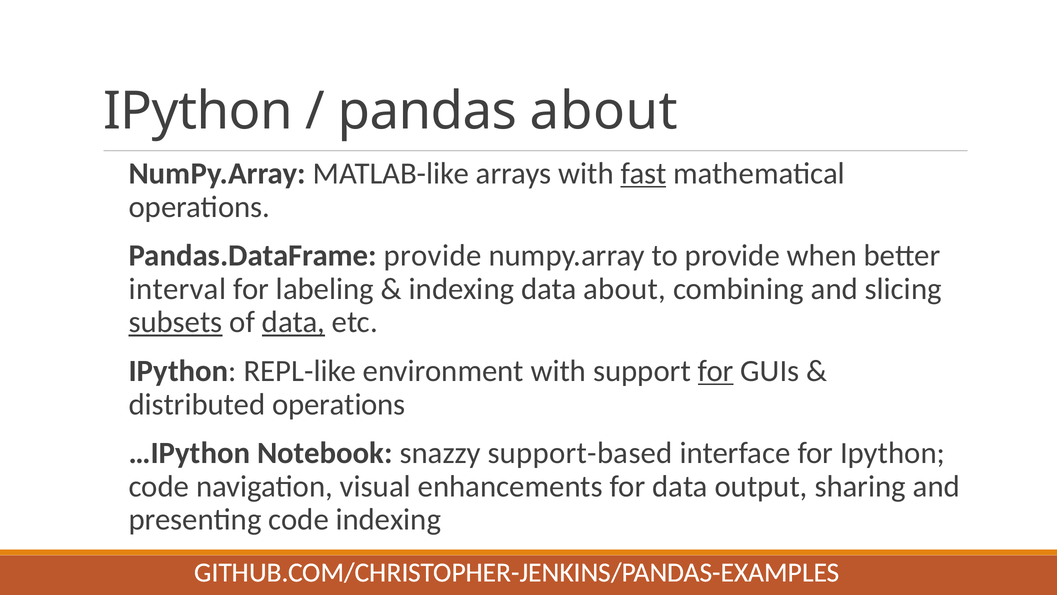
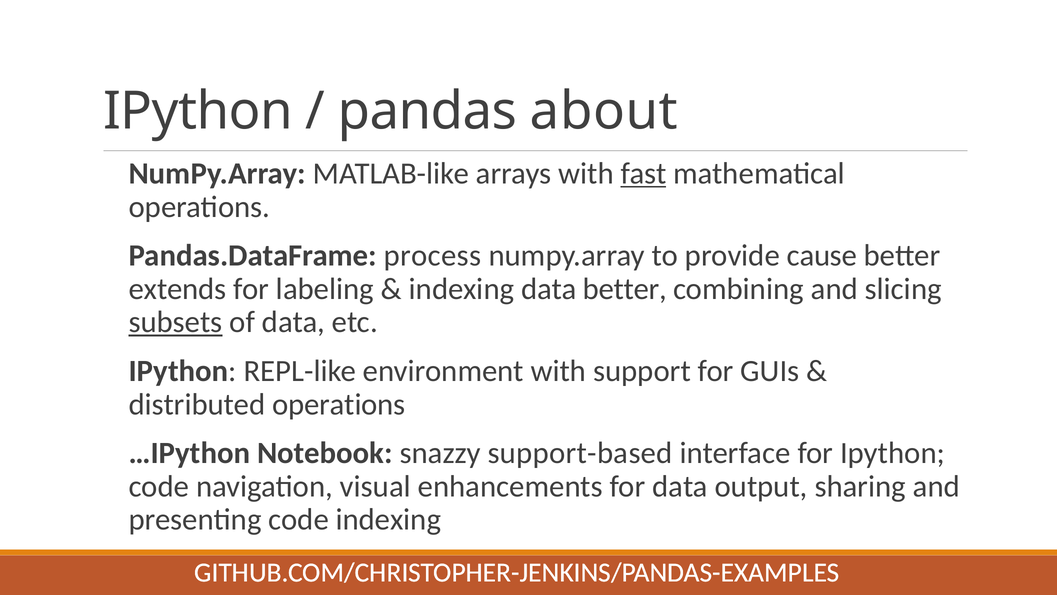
Pandas.DataFrame provide: provide -> process
when: when -> cause
interval: interval -> extends
data about: about -> better
data at (294, 322) underline: present -> none
for at (716, 371) underline: present -> none
